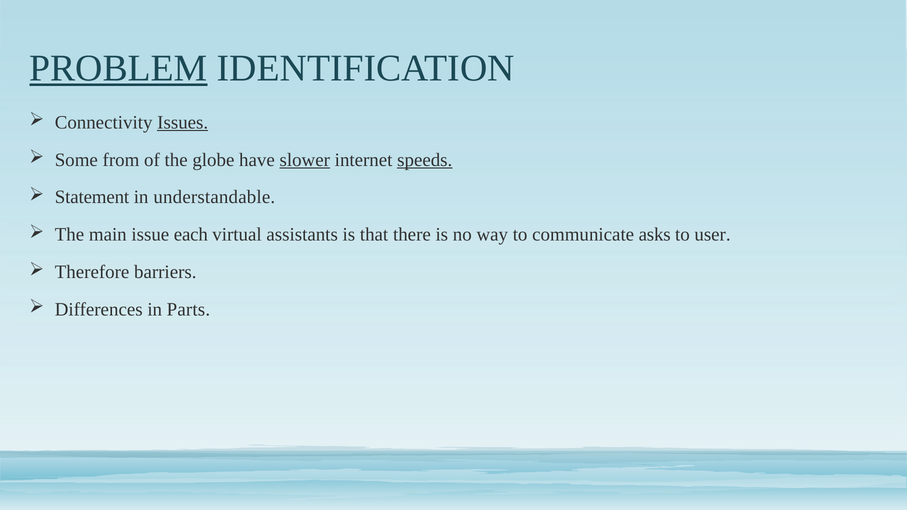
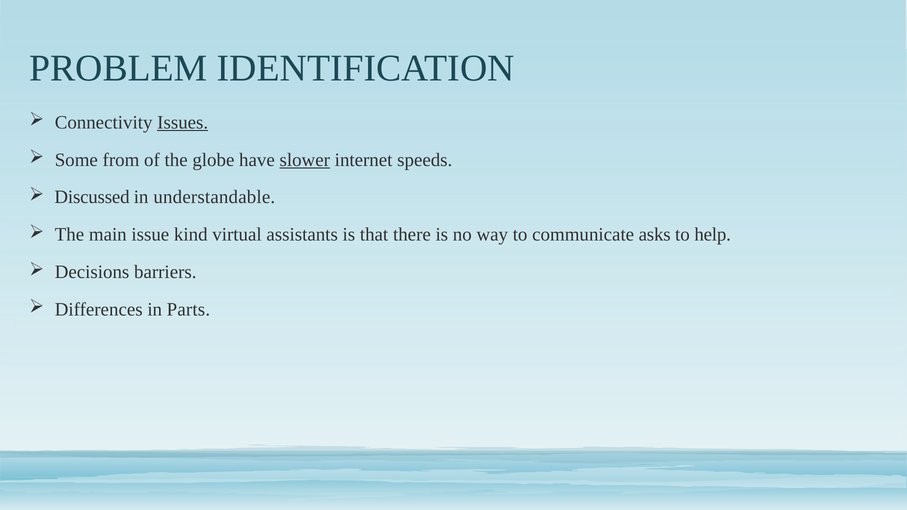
PROBLEM underline: present -> none
speeds underline: present -> none
Statement: Statement -> Discussed
each: each -> kind
user: user -> help
Therefore: Therefore -> Decisions
